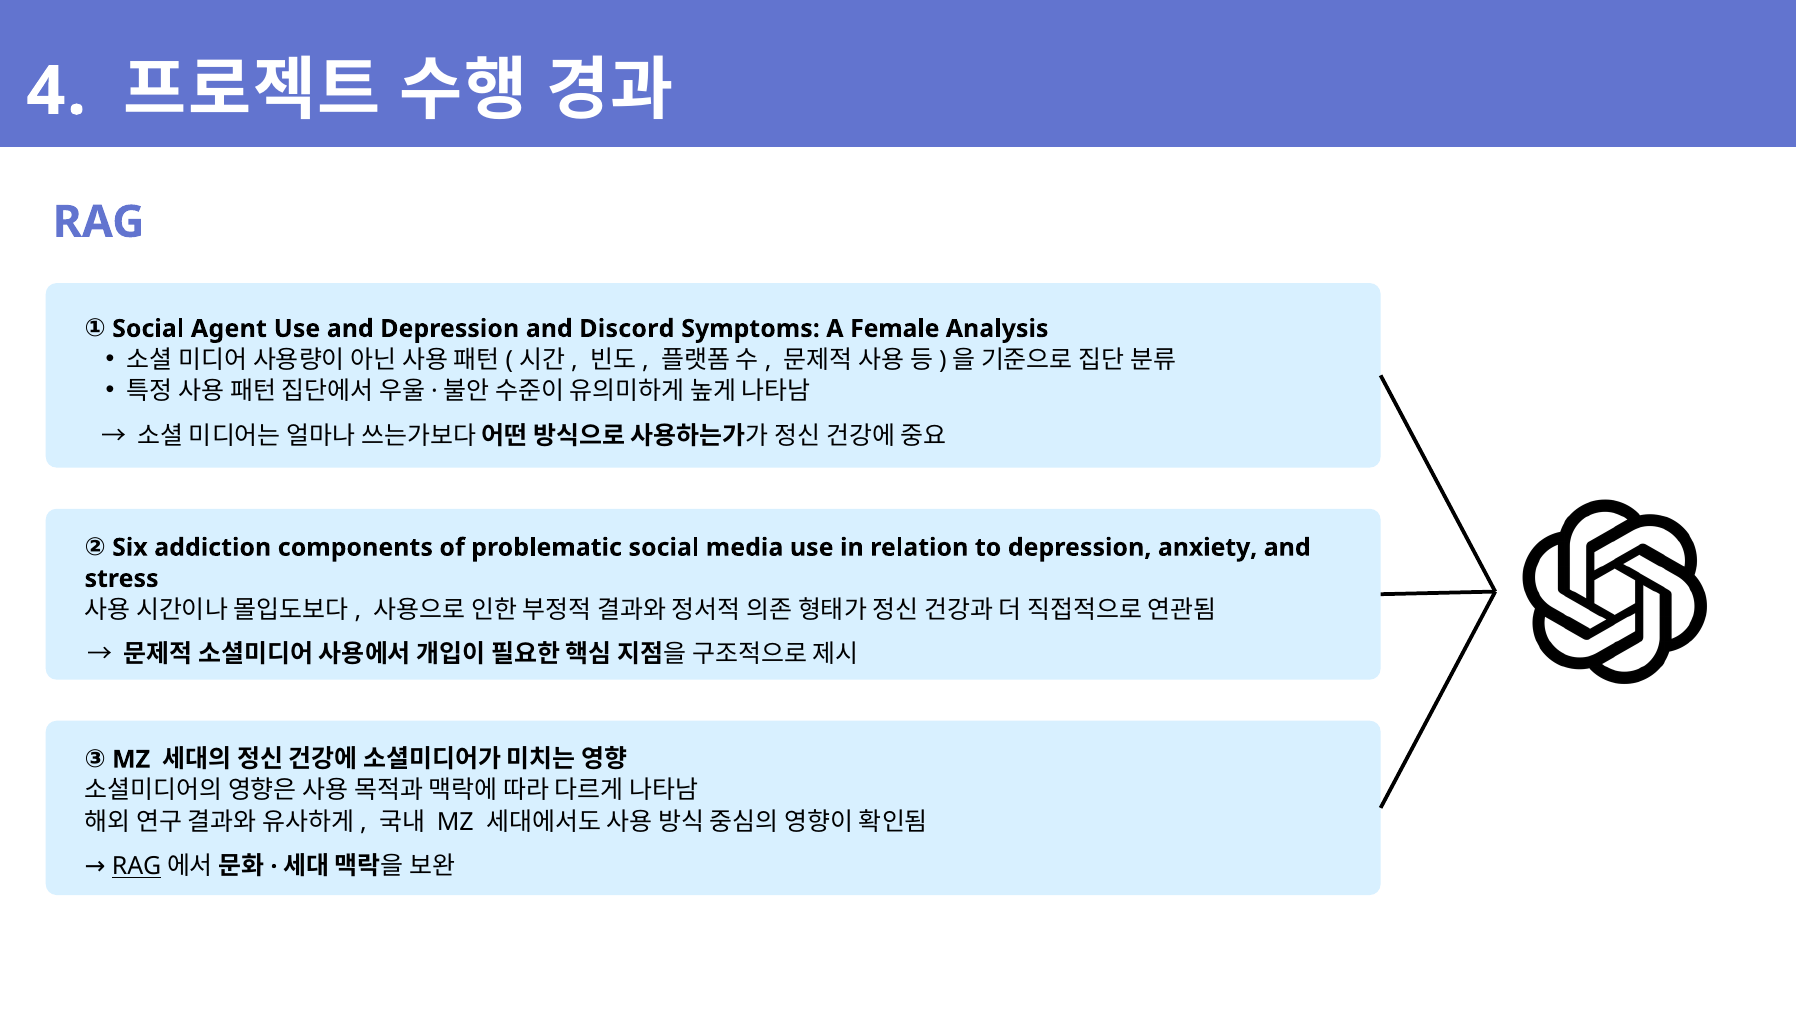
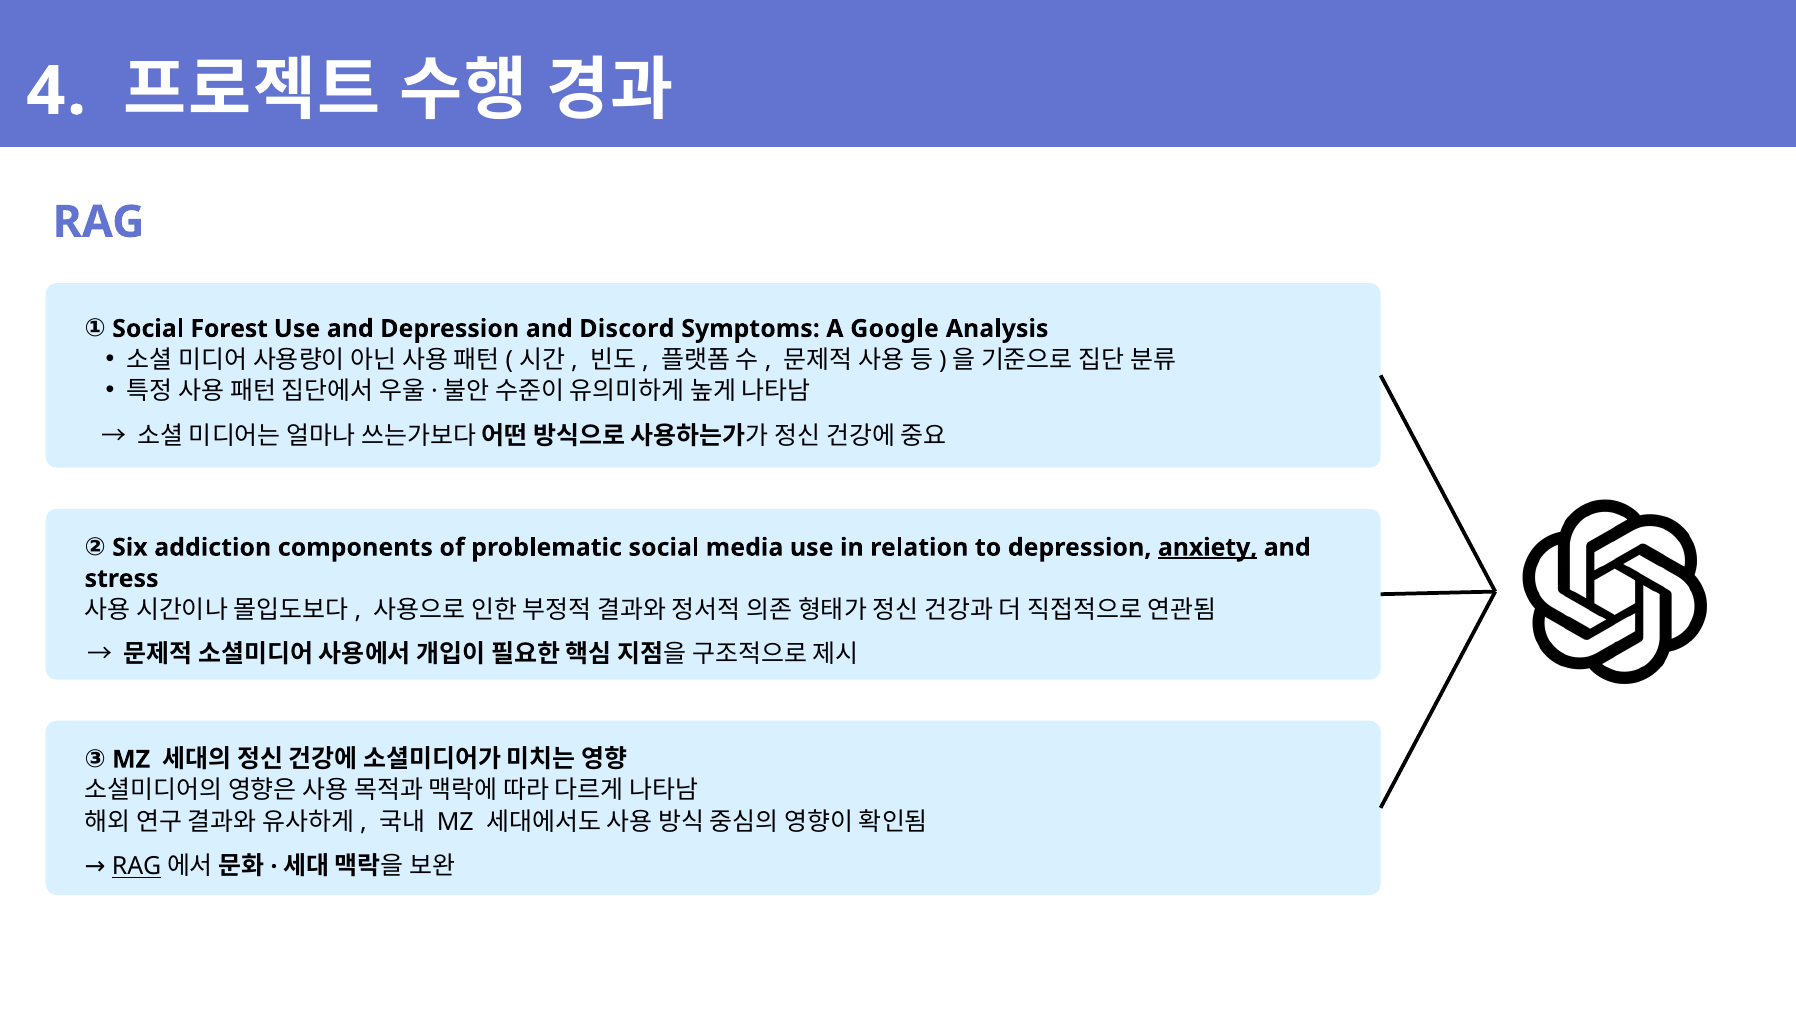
Agent: Agent -> Forest
Female: Female -> Google
anxiety underline: none -> present
